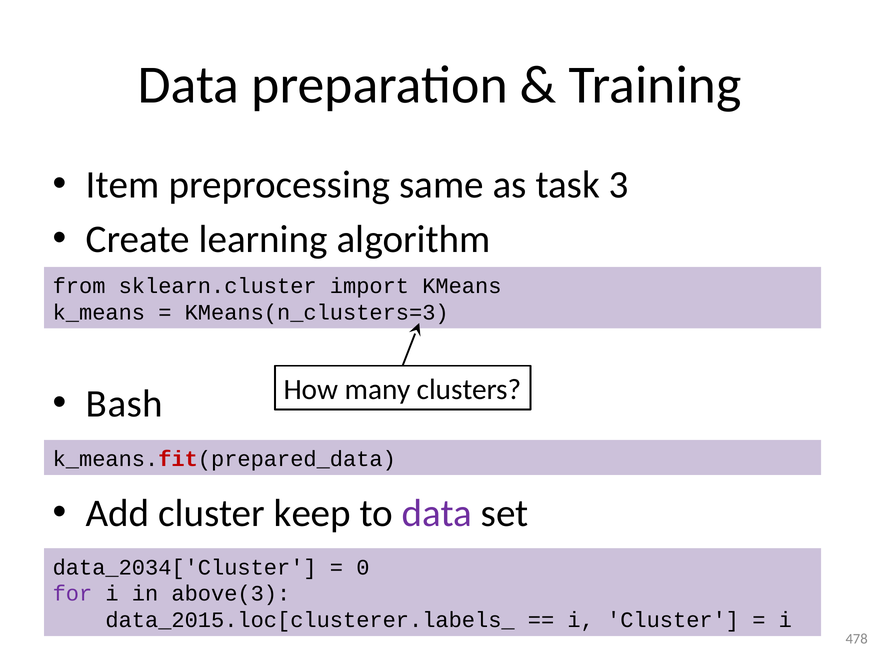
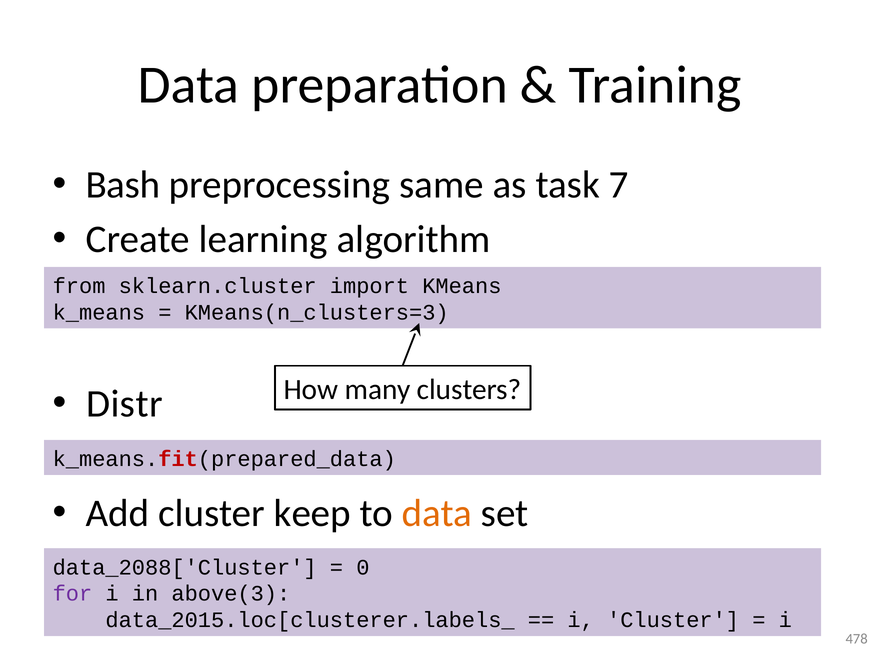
Item: Item -> Bash
3: 3 -> 7
Bash: Bash -> Distr
data at (437, 513) colour: purple -> orange
data_2034['Cluster: data_2034['Cluster -> data_2088['Cluster
